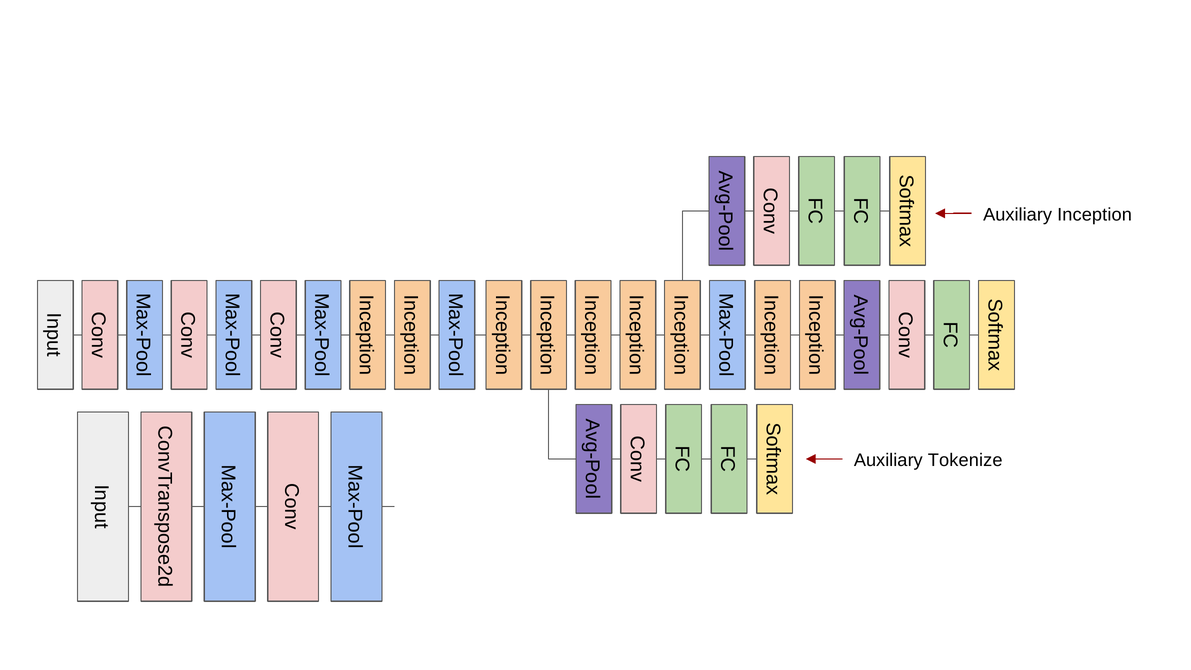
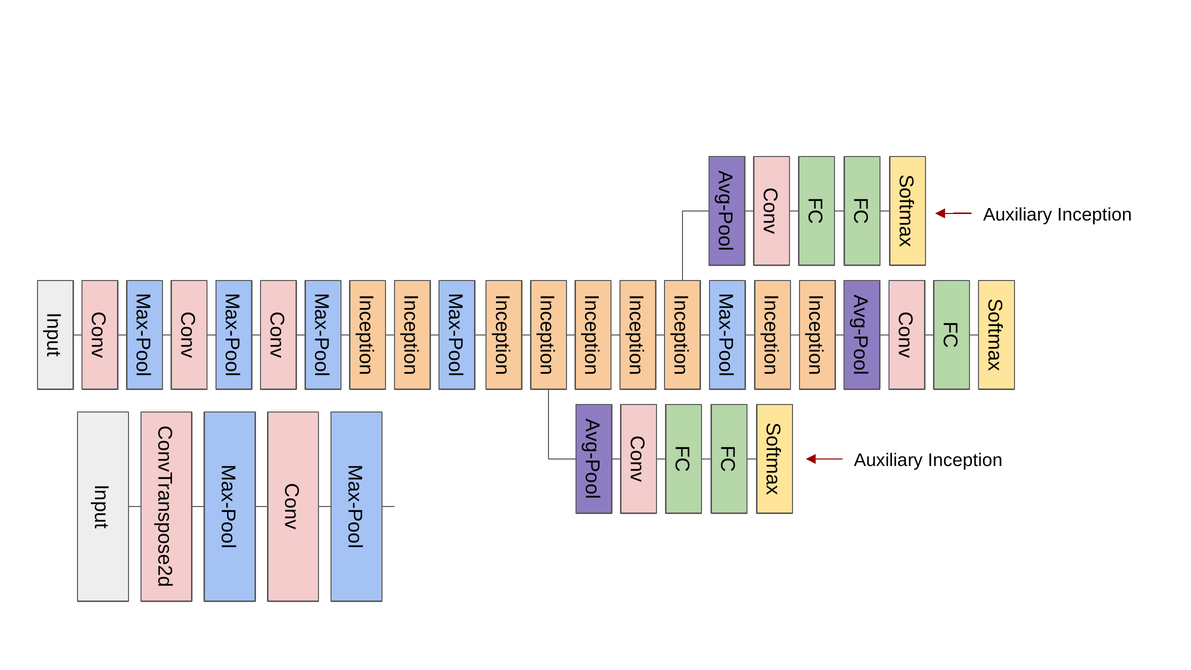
Tokenize at (965, 460): Tokenize -> Inception
